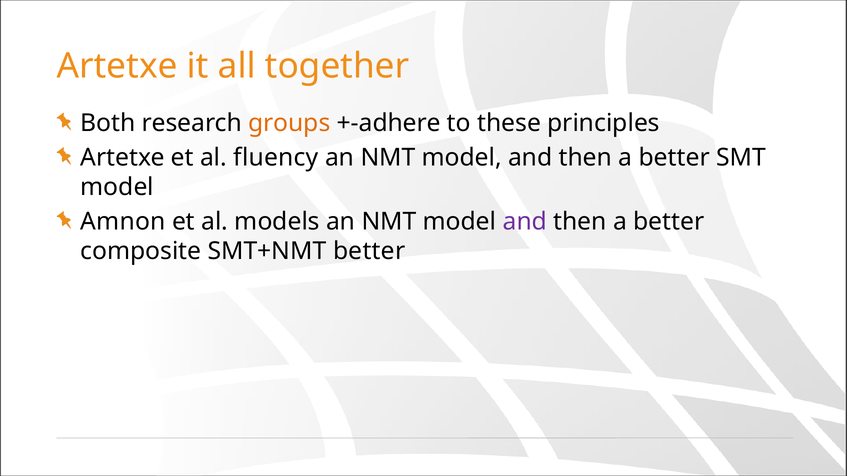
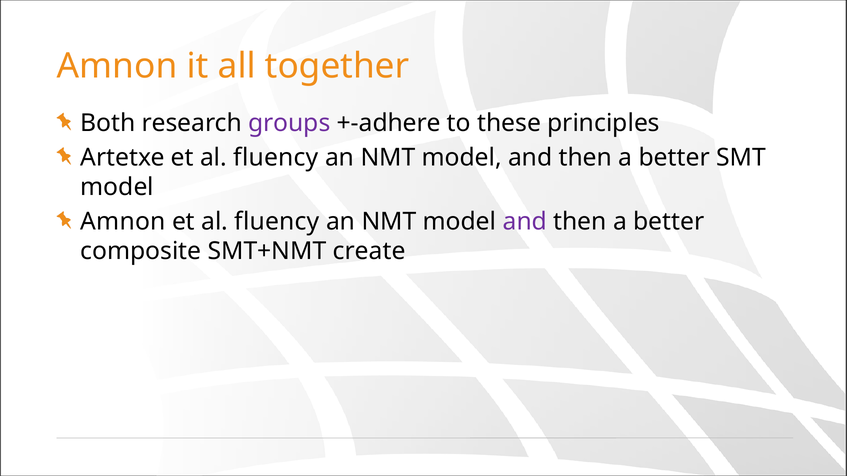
Artetxe at (117, 66): Artetxe -> Amnon
groups colour: orange -> purple
models at (277, 222): models -> fluency
SMT+NMT better: better -> create
